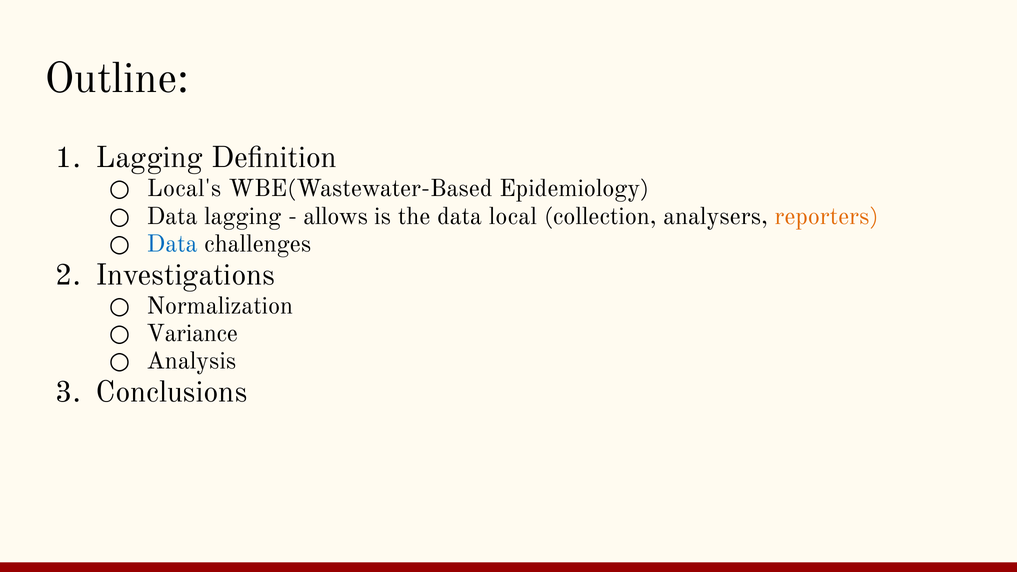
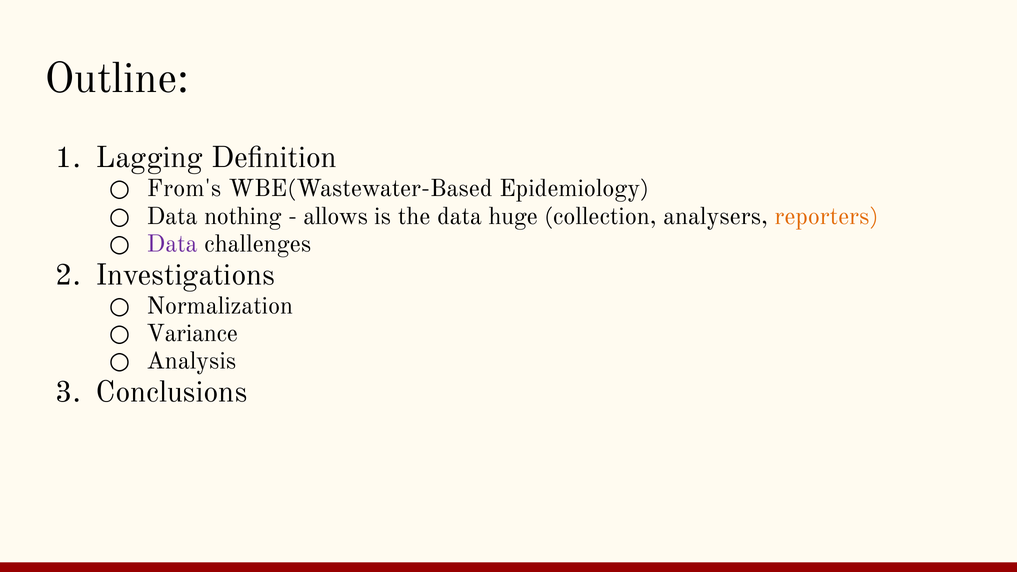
Local's: Local's -> From's
Data lagging: lagging -> nothing
local: local -> huge
Data at (172, 244) colour: blue -> purple
